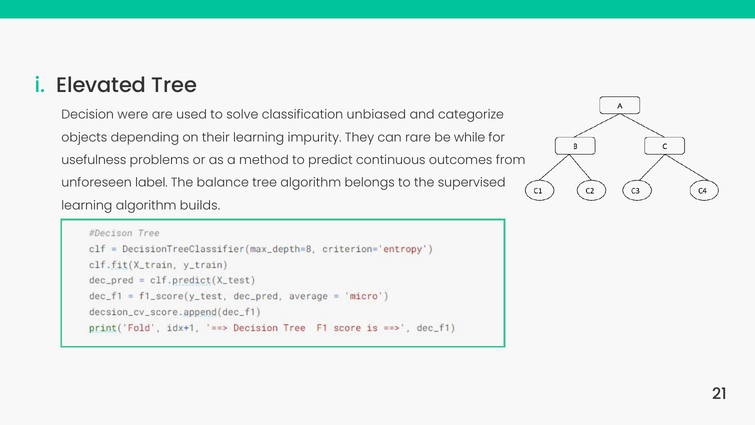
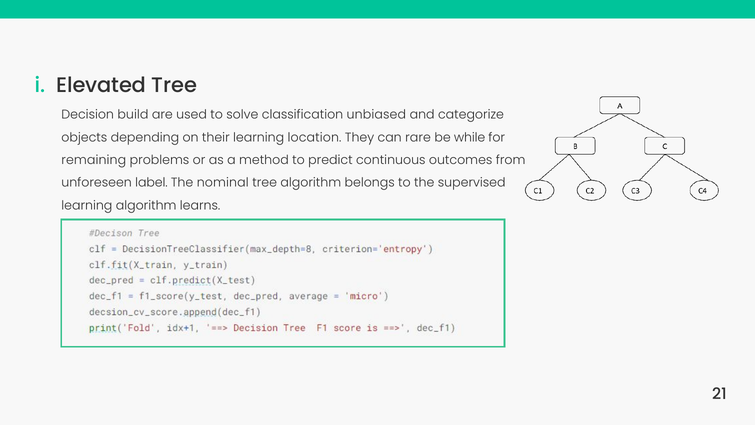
were: were -> build
impurity: impurity -> location
usefulness: usefulness -> remaining
balance: balance -> nominal
builds: builds -> learns
